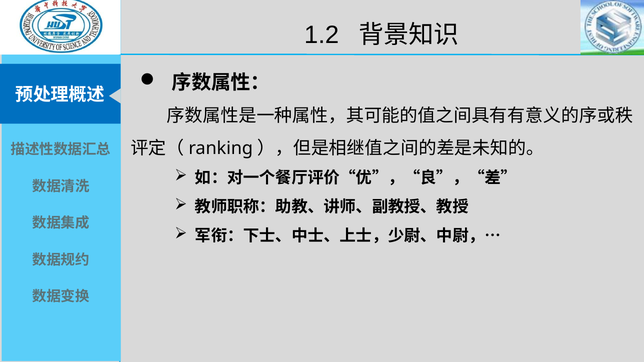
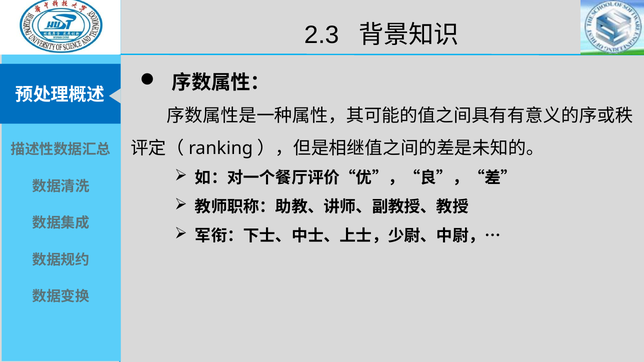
1.2: 1.2 -> 2.3
